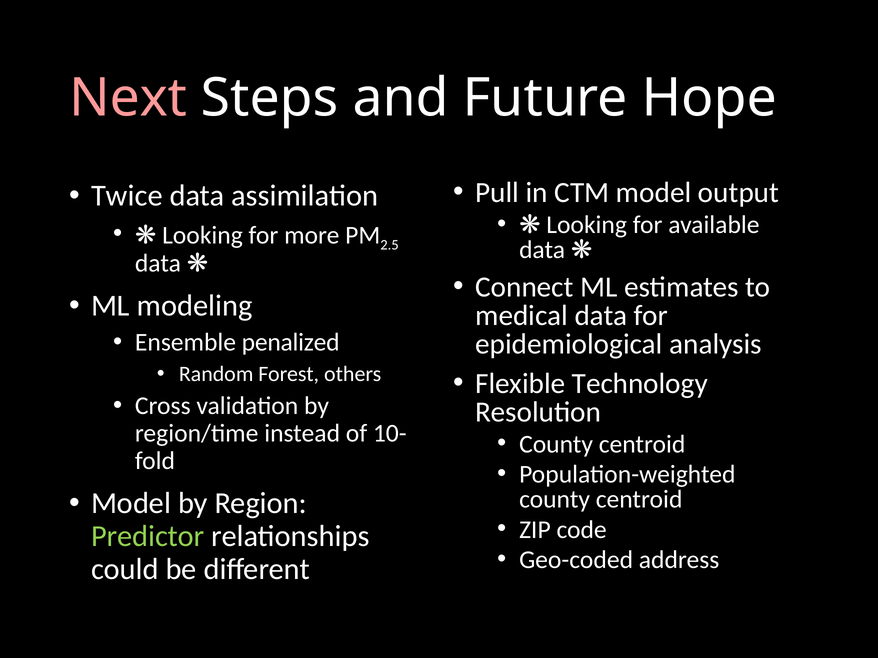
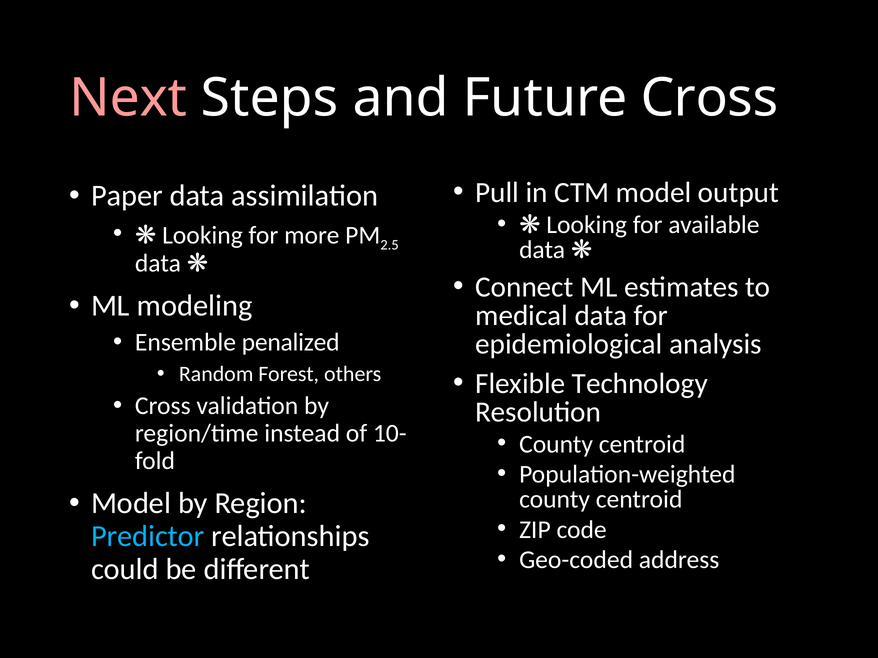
Future Hope: Hope -> Cross
Twice: Twice -> Paper
Predictor colour: light green -> light blue
